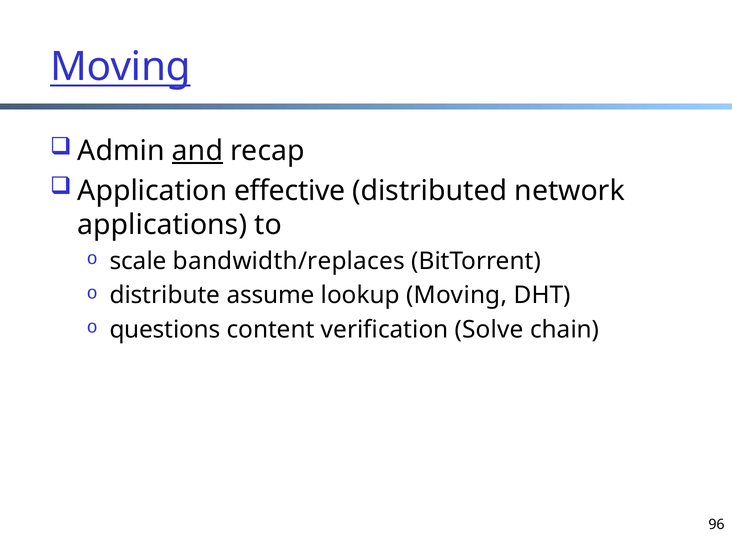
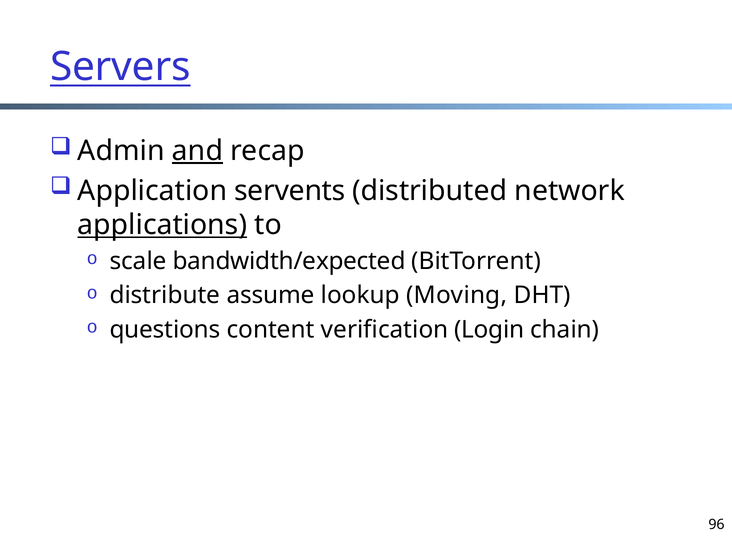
Moving at (120, 67): Moving -> Servers
effective: effective -> servents
applications underline: none -> present
bandwidth/replaces: bandwidth/replaces -> bandwidth/expected
Solve: Solve -> Login
